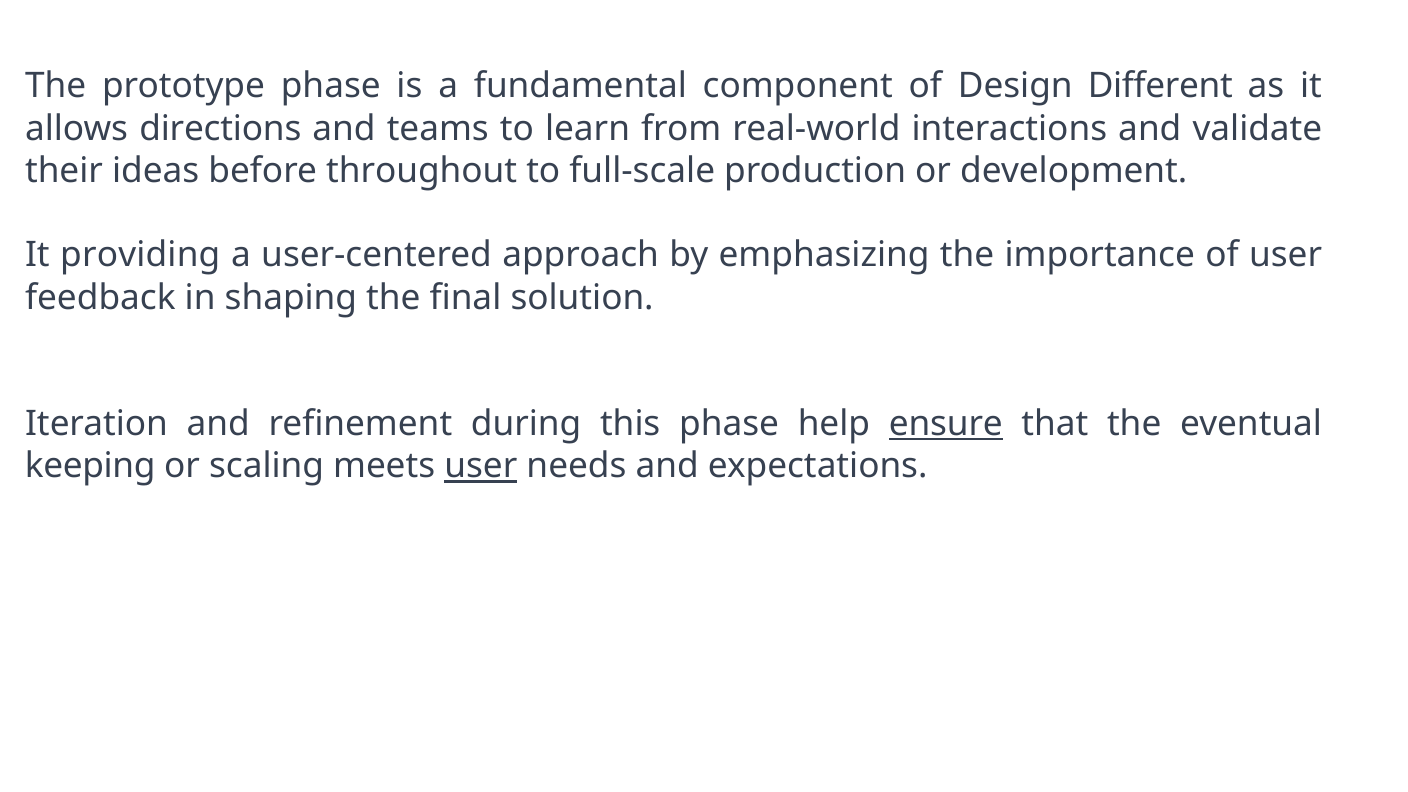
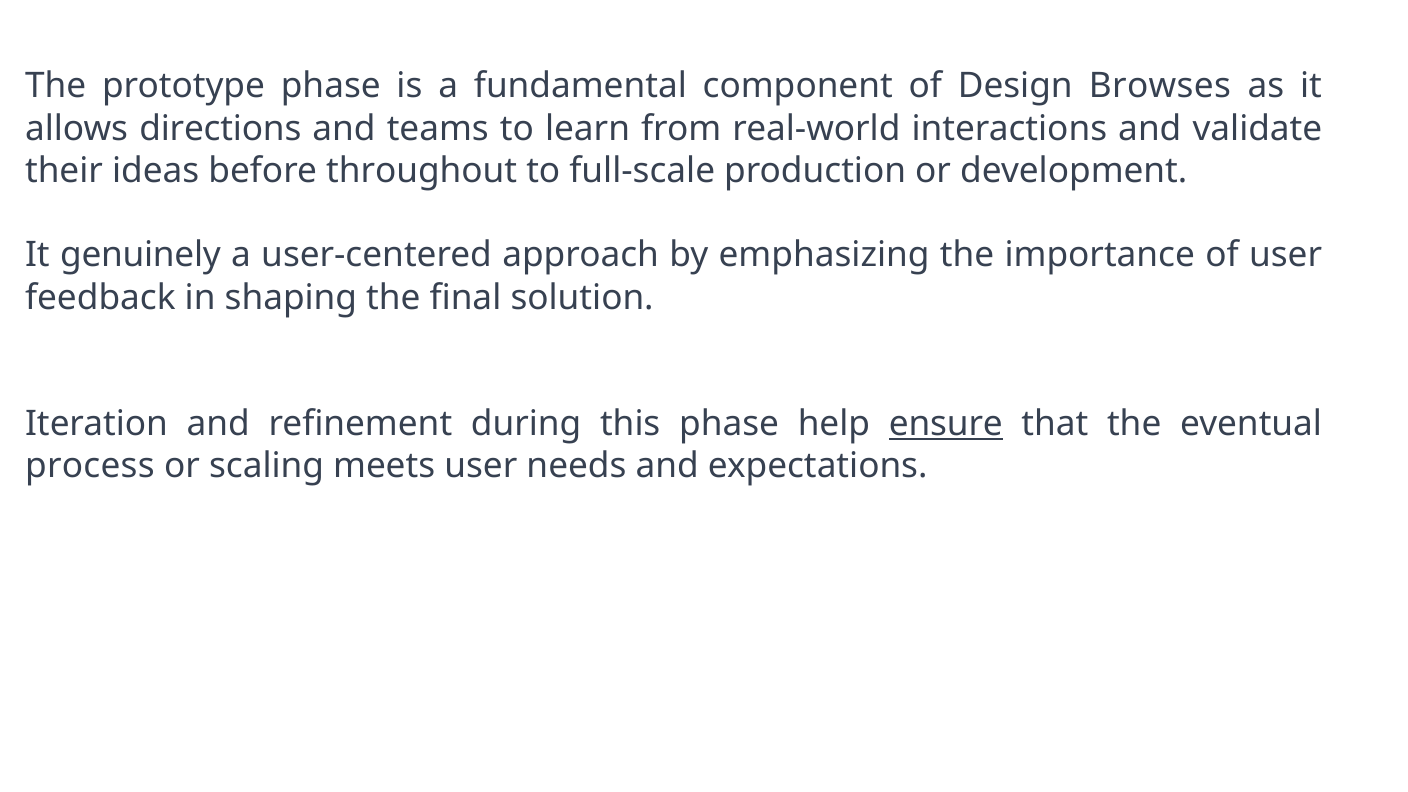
Different: Different -> Browses
providing: providing -> genuinely
keeping: keeping -> process
user at (481, 466) underline: present -> none
